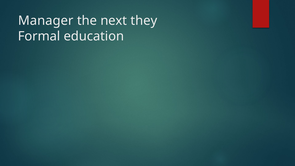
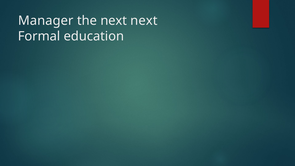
next they: they -> next
